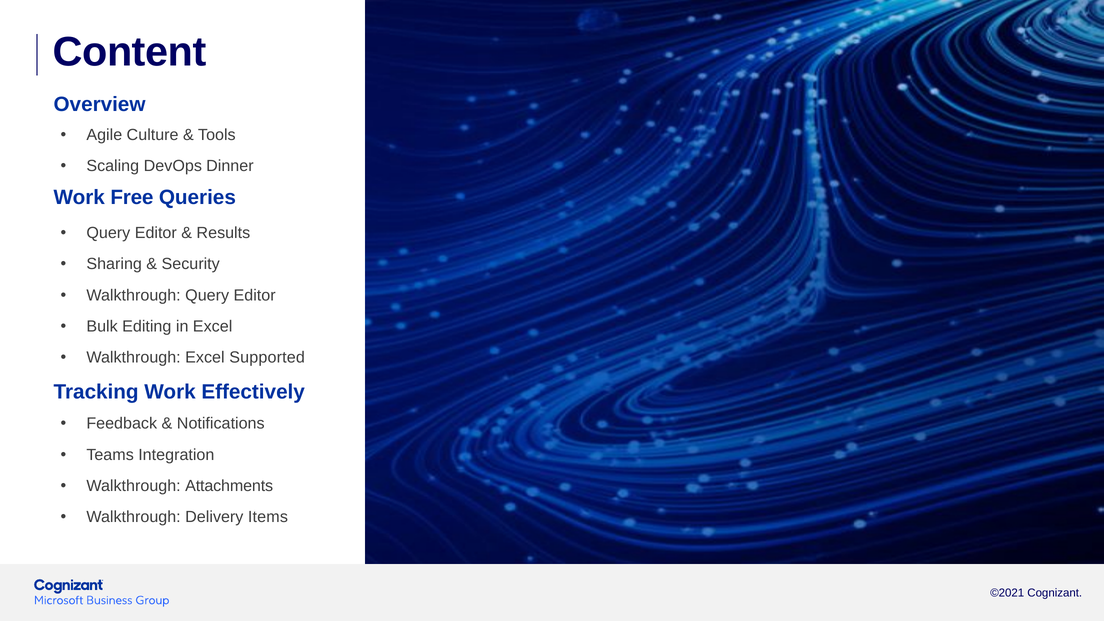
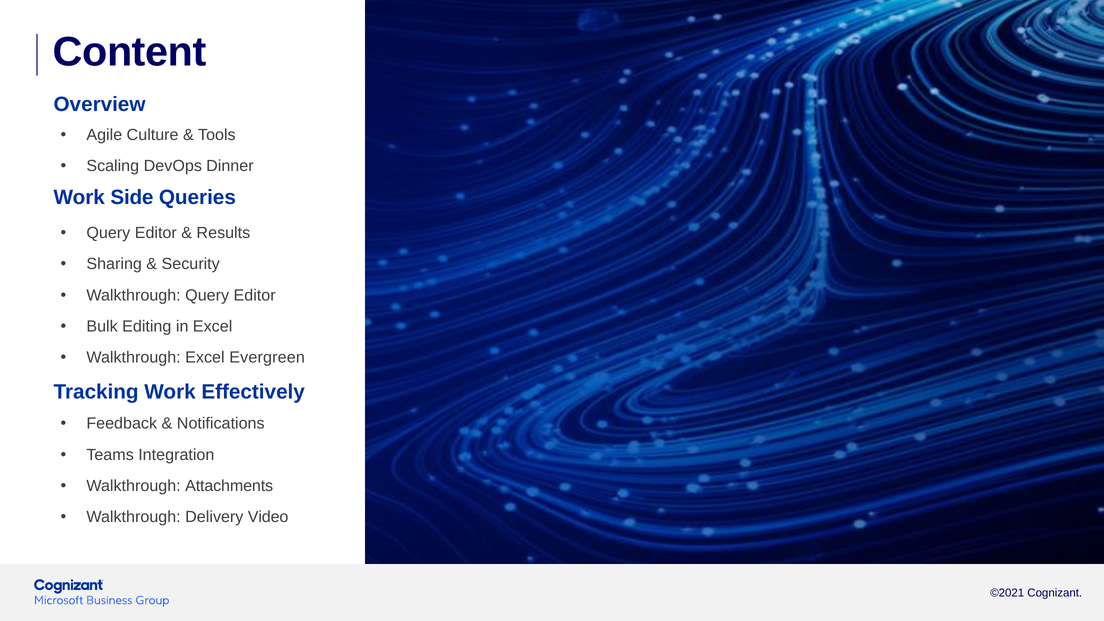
Free: Free -> Side
Supported: Supported -> Evergreen
Items: Items -> Video
